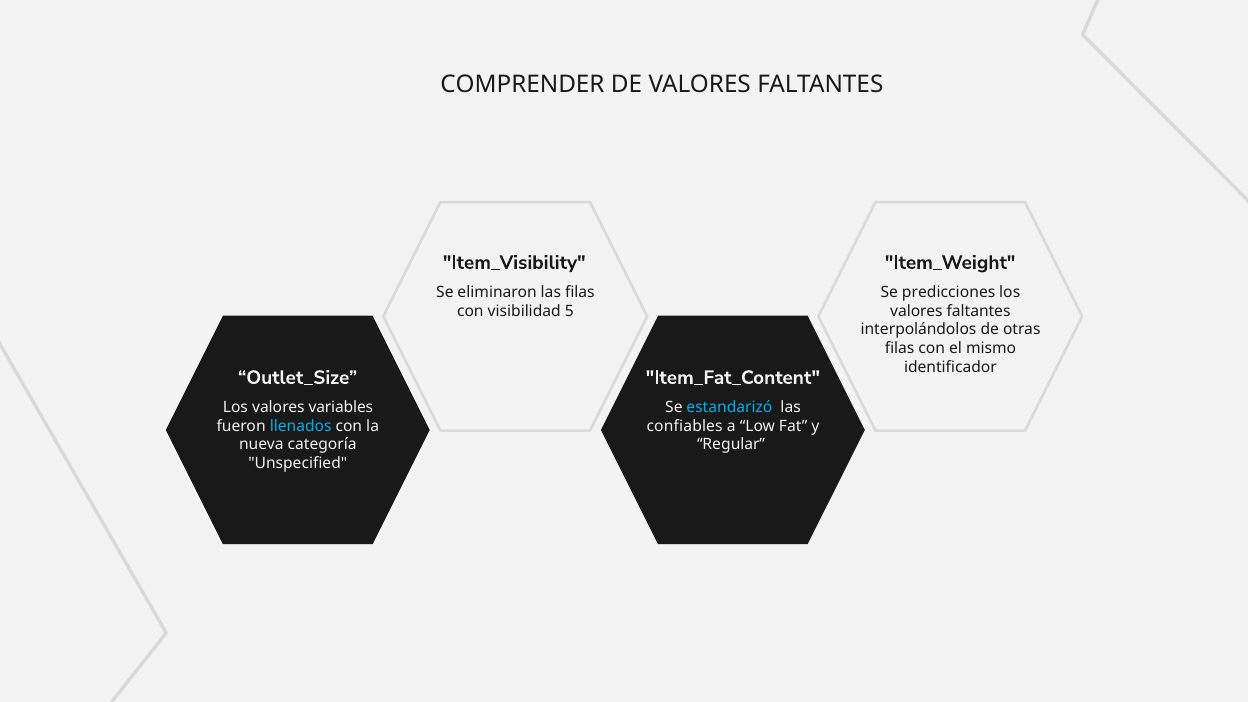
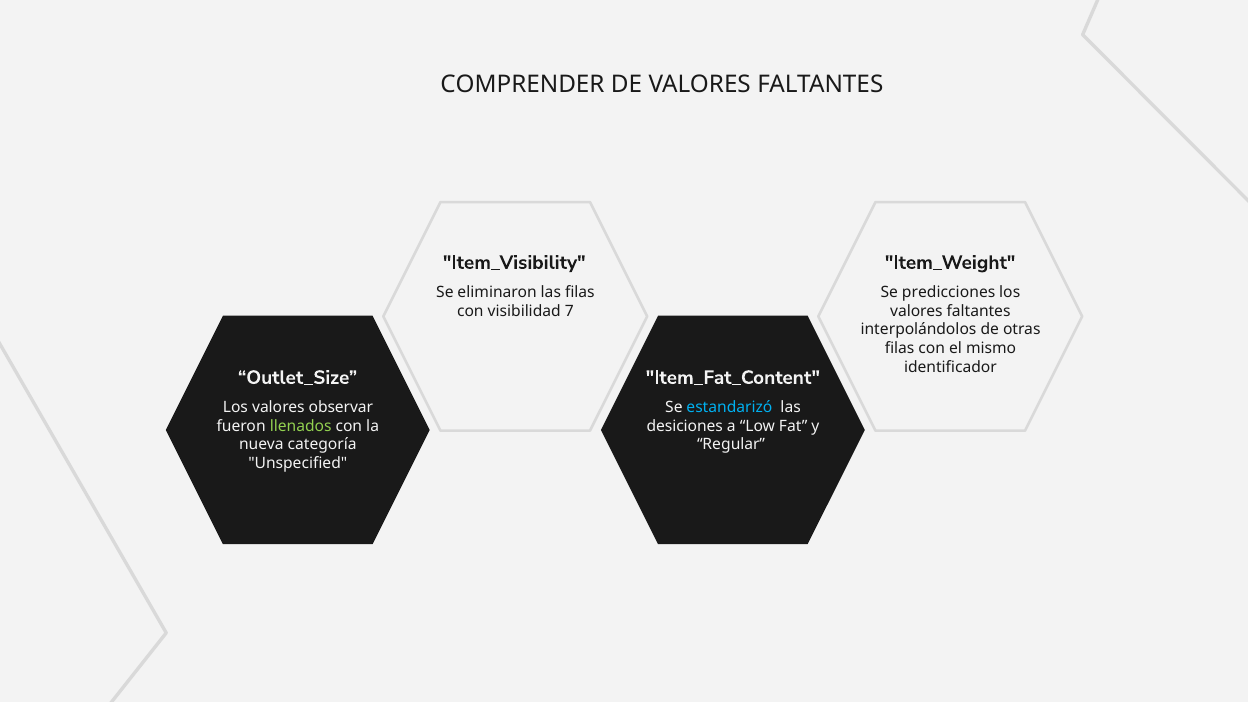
5: 5 -> 7
variables: variables -> observar
llenados colour: light blue -> light green
confiables: confiables -> desiciones
